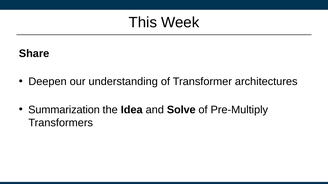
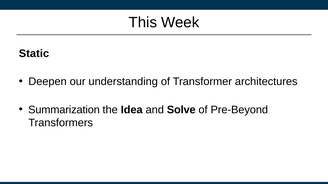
Share: Share -> Static
Pre-Multiply: Pre-Multiply -> Pre-Beyond
